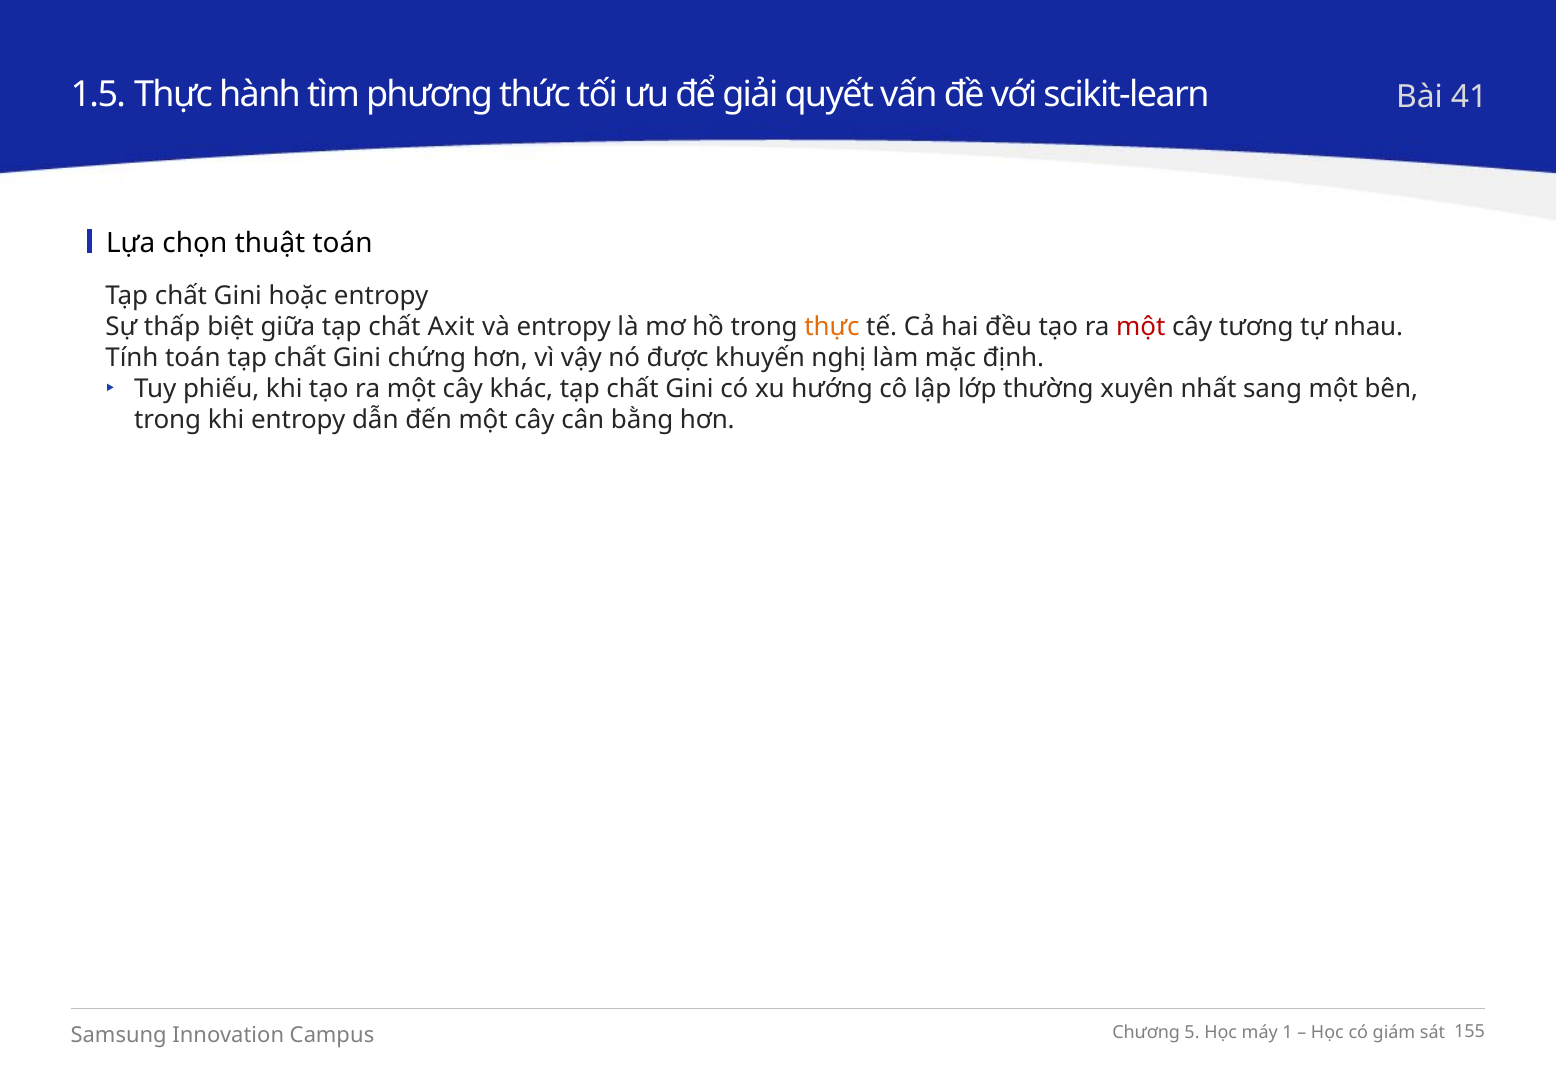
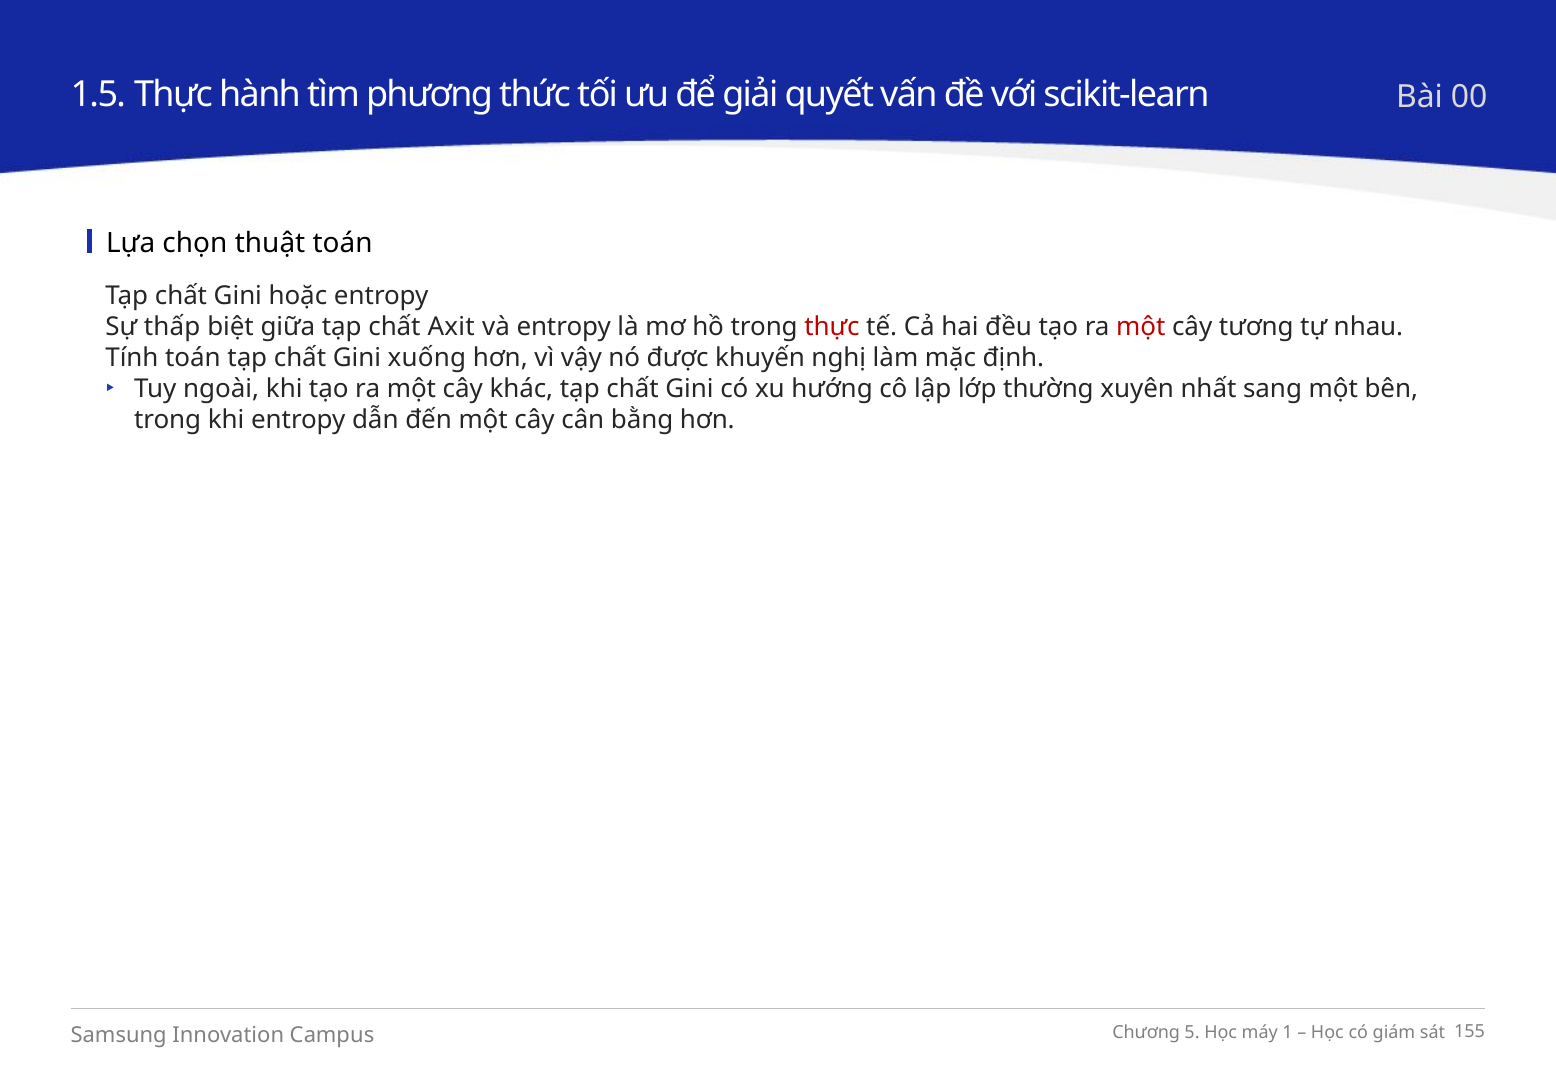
41: 41 -> 00
thực at (832, 327) colour: orange -> red
chứng: chứng -> xuống
phiếu: phiếu -> ngoài
